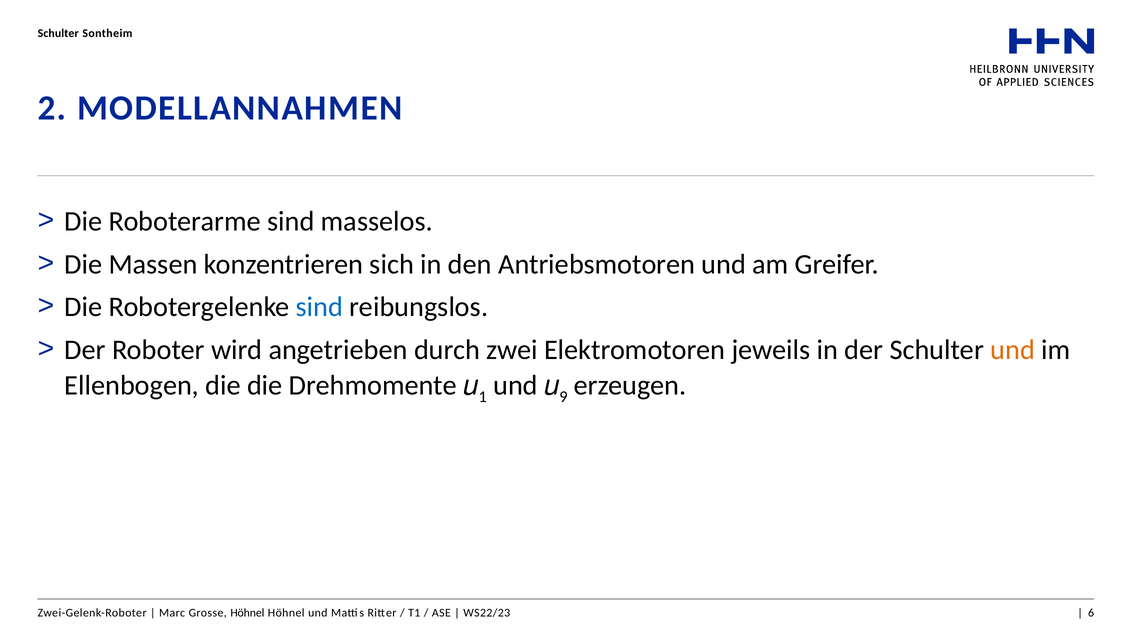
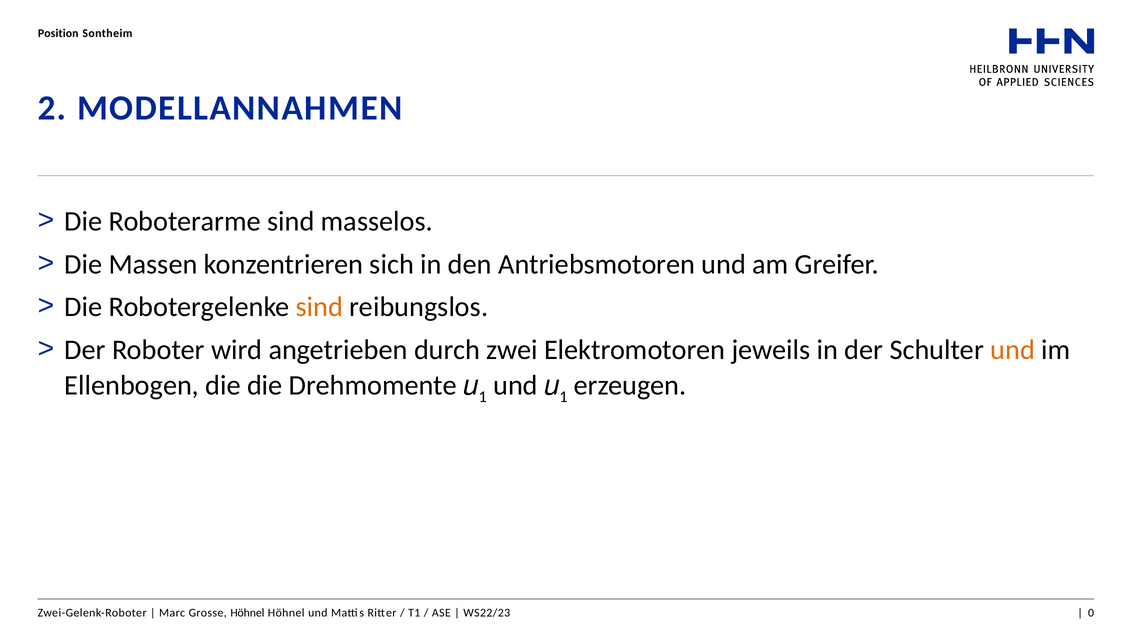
Schulter at (58, 33): Schulter -> Position
sind at (320, 307) colour: blue -> orange
9 at (563, 396): 9 -> 1
6: 6 -> 0
